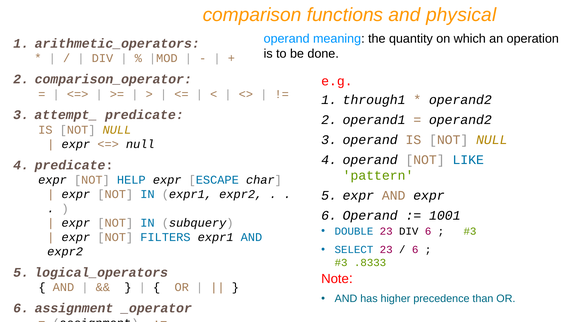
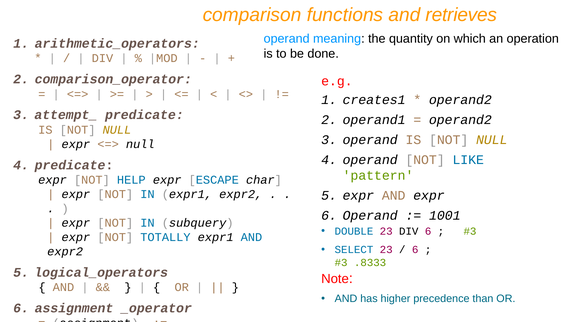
physical: physical -> retrieves
through1: through1 -> creates1
FILTERS: FILTERS -> TOTALLY
